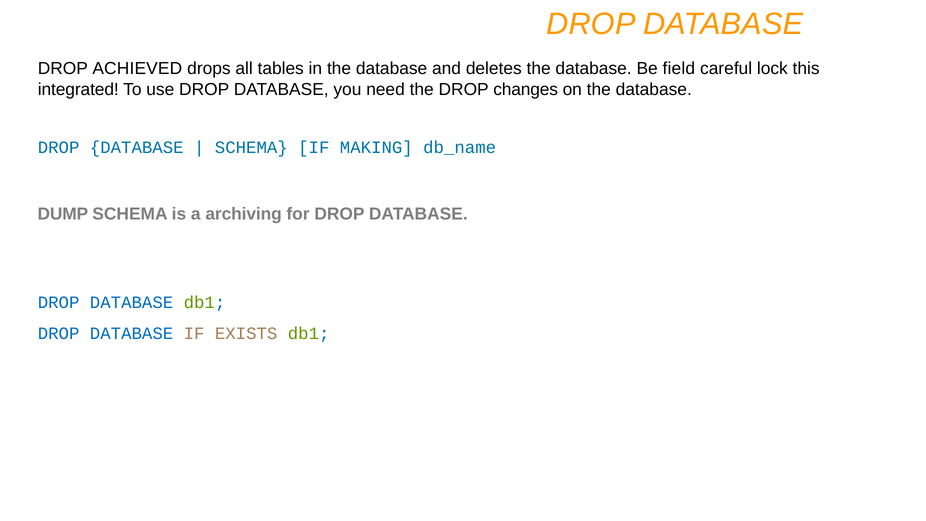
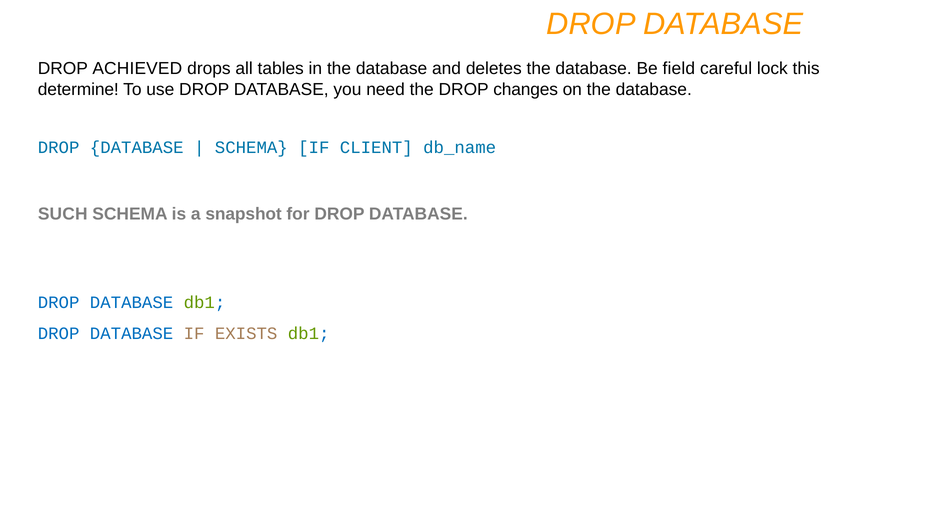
integrated: integrated -> determine
MAKING: MAKING -> CLIENT
DUMP: DUMP -> SUCH
archiving: archiving -> snapshot
